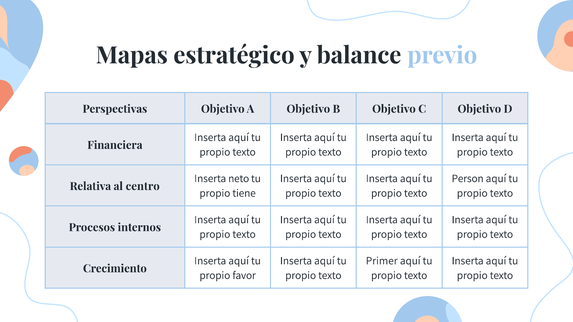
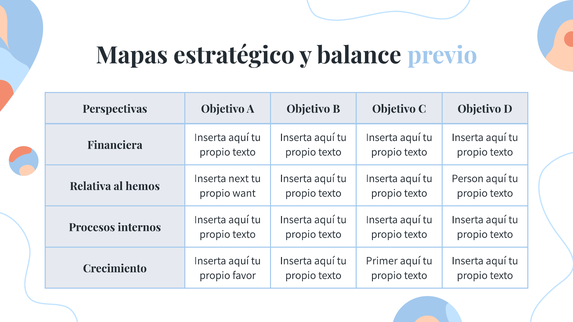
neto: neto -> next
centro: centro -> hemos
tiene: tiene -> want
